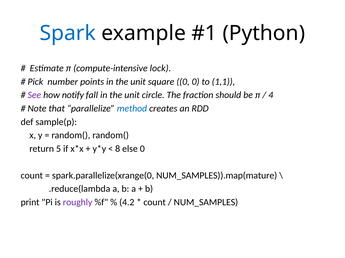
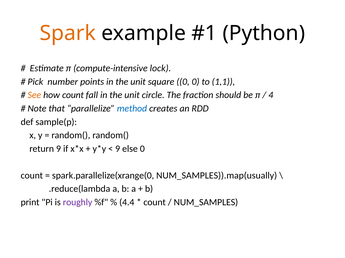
Spark colour: blue -> orange
See colour: purple -> orange
how notify: notify -> count
return 5: 5 -> 9
8 at (118, 149): 8 -> 9
NUM_SAMPLES)).map(mature: NUM_SAMPLES)).map(mature -> NUM_SAMPLES)).map(usually
4.2: 4.2 -> 4.4
